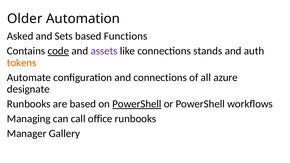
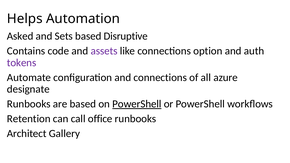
Older: Older -> Helps
Functions: Functions -> Disruptive
code underline: present -> none
stands: stands -> option
tokens colour: orange -> purple
Managing: Managing -> Retention
Manager: Manager -> Architect
